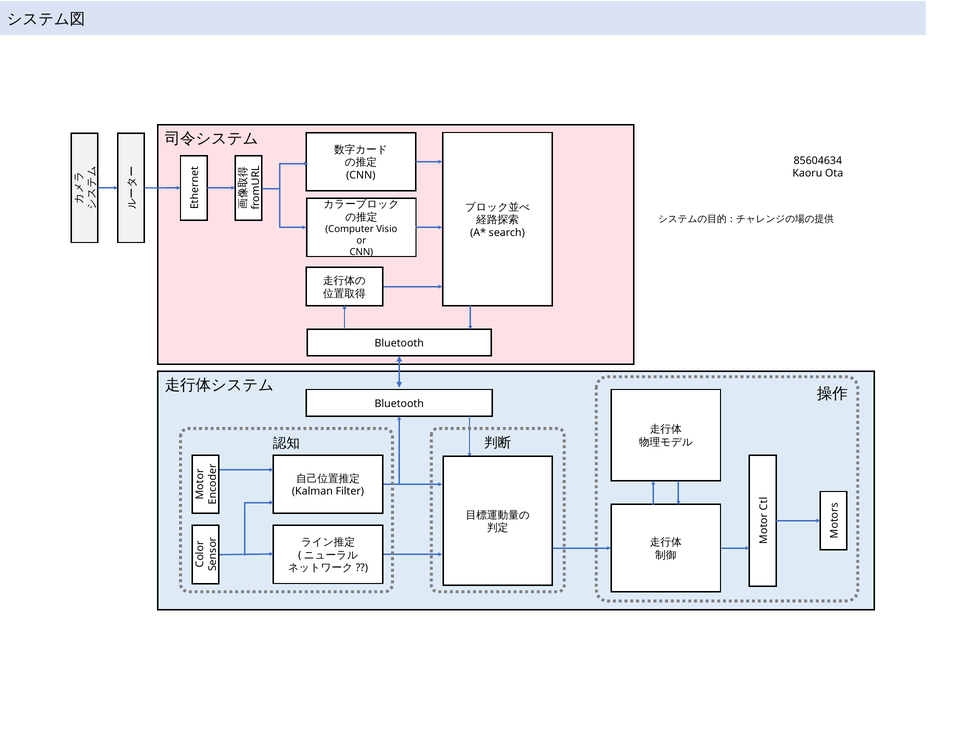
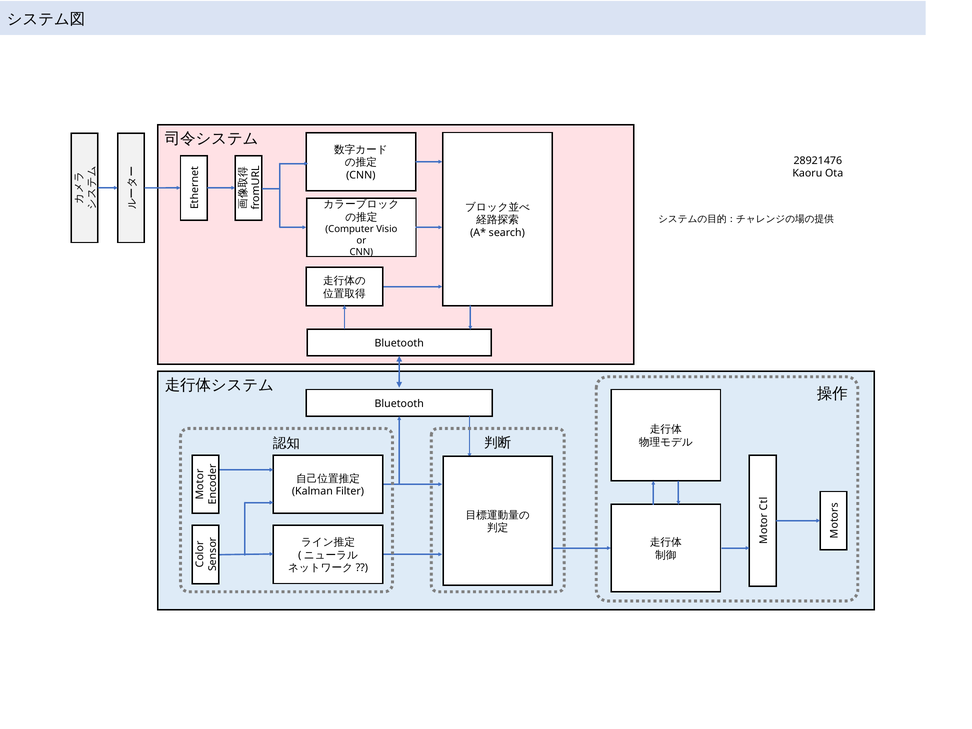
85604634: 85604634 -> 28921476
